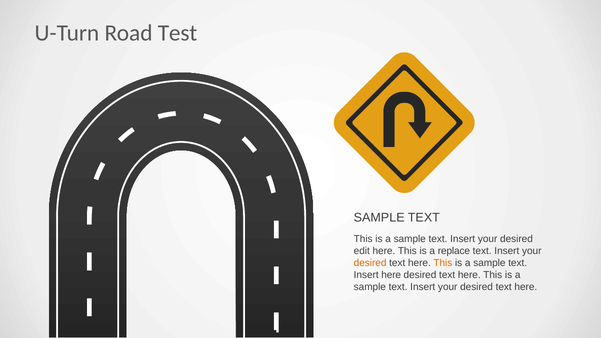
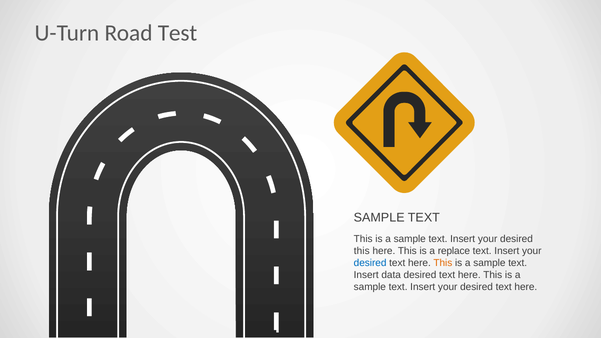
edit at (362, 251): edit -> this
desired at (370, 263) colour: orange -> blue
Insert here: here -> data
